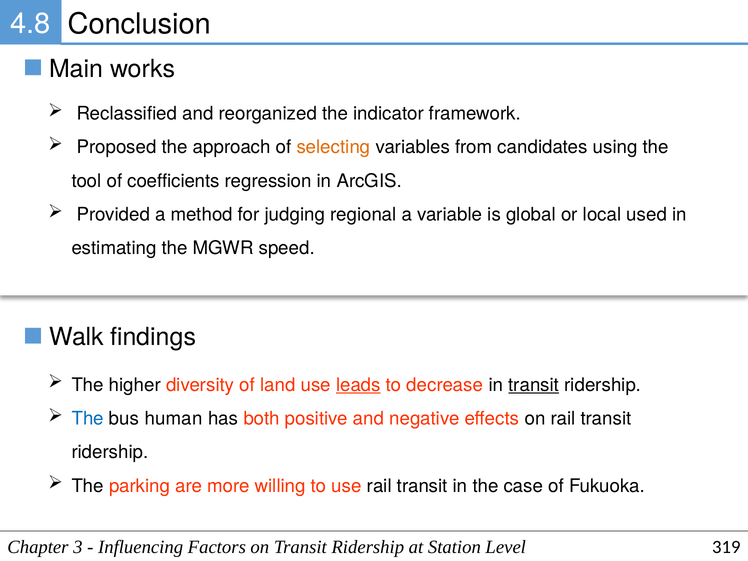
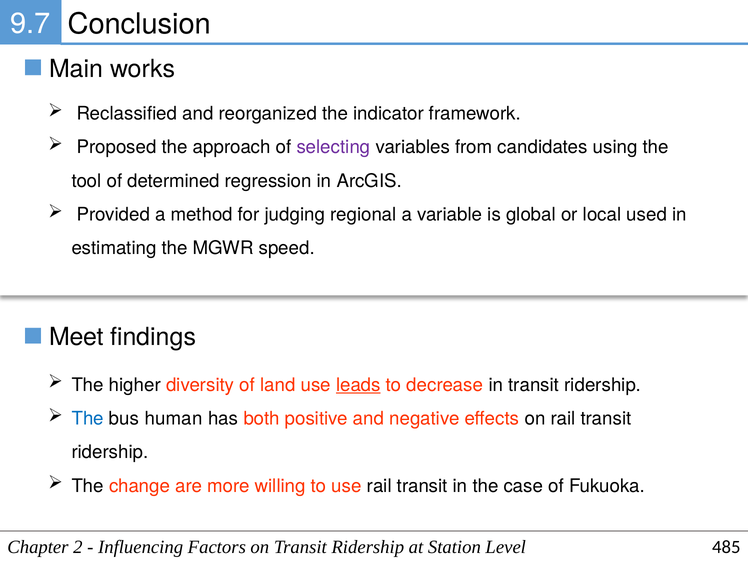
4.8: 4.8 -> 9.7
selecting colour: orange -> purple
coefficients: coefficients -> determined
Walk: Walk -> Meet
transit at (534, 385) underline: present -> none
parking: parking -> change
3: 3 -> 2
319: 319 -> 485
